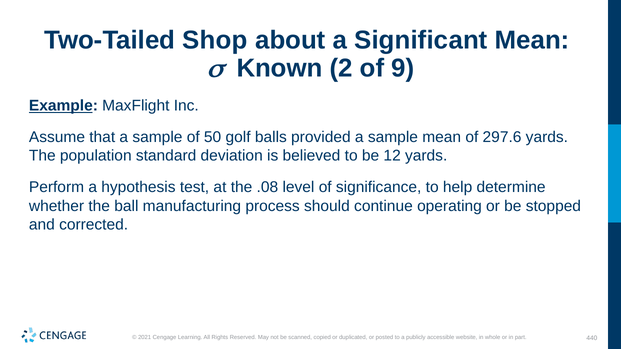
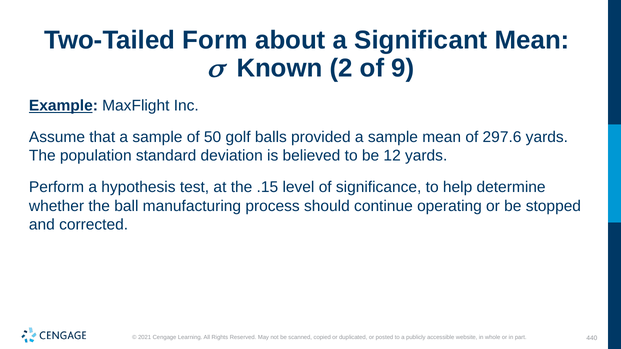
Shop: Shop -> Form
.08: .08 -> .15
